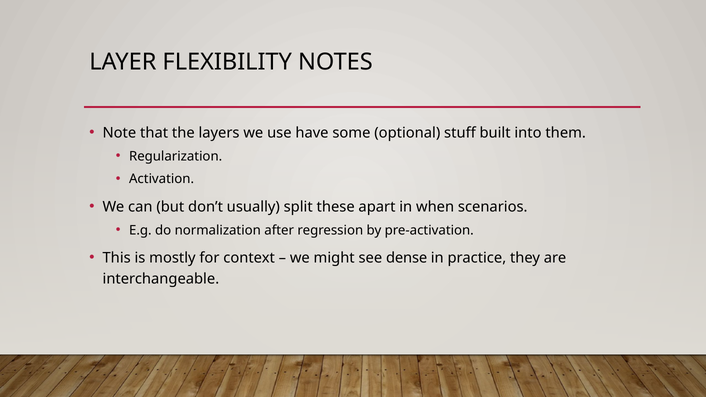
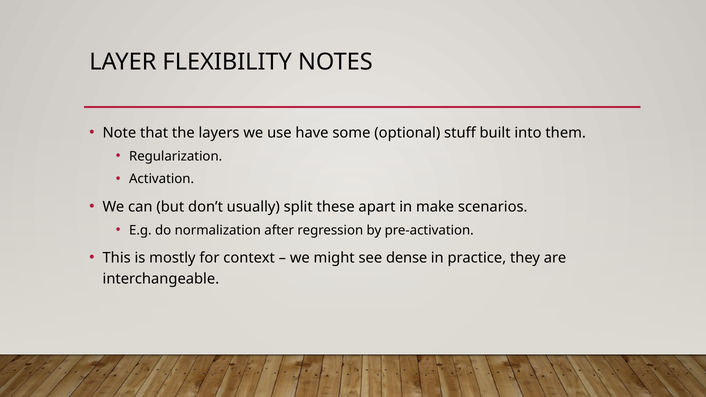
when: when -> make
